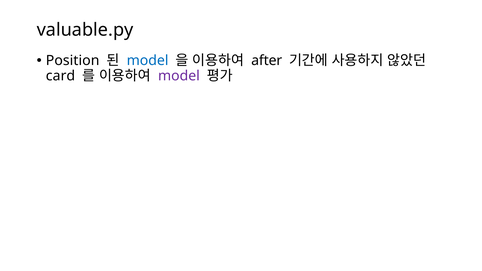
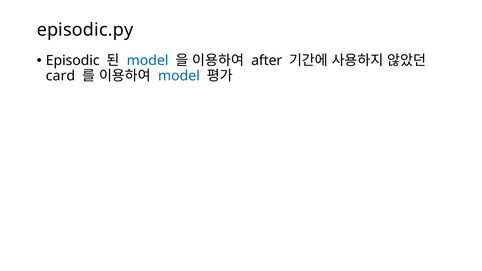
valuable.py: valuable.py -> episodic.py
Position: Position -> Episodic
model at (179, 76) colour: purple -> blue
